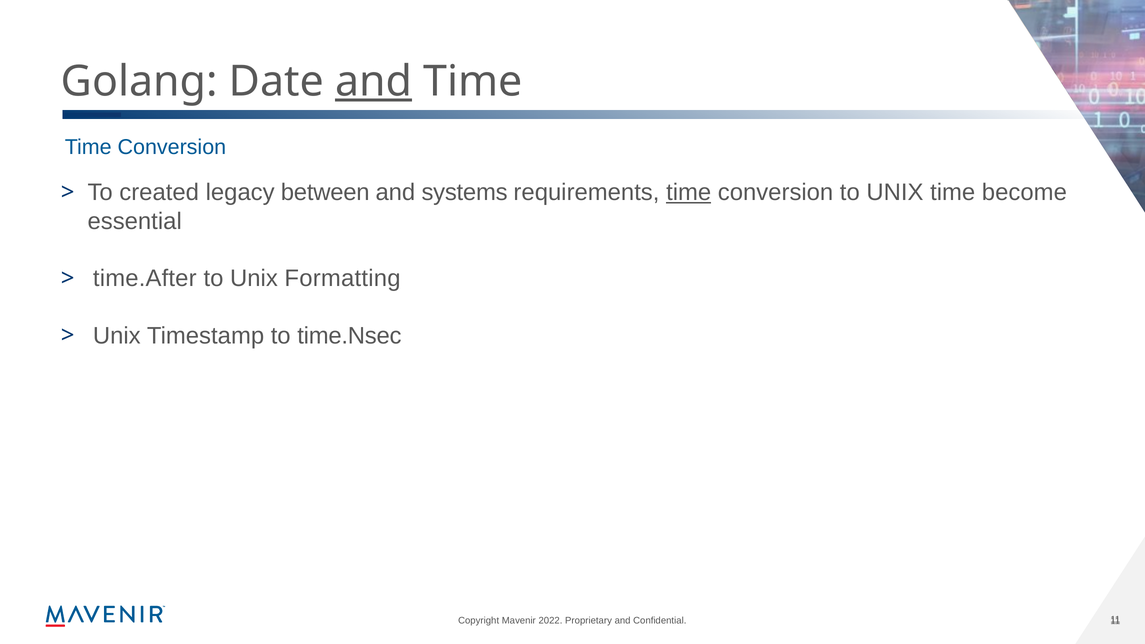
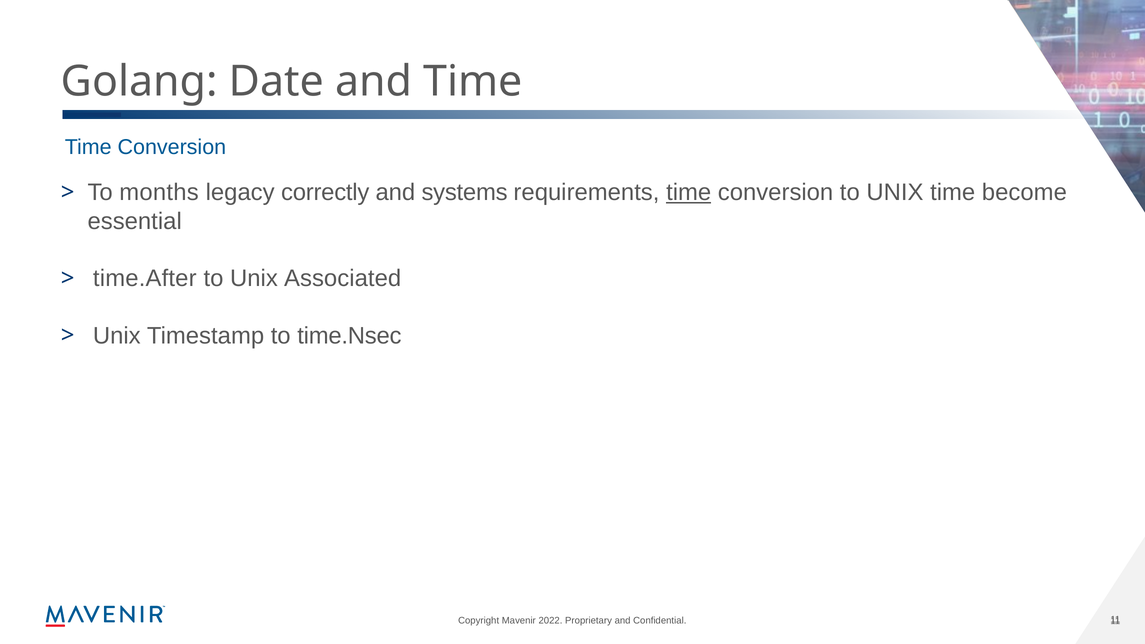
and at (374, 82) underline: present -> none
created: created -> months
between: between -> correctly
Formatting: Formatting -> Associated
